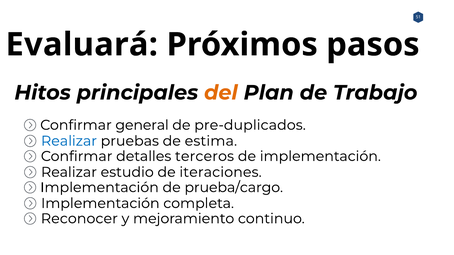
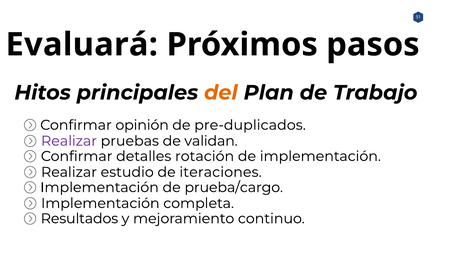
general: general -> opinión
Realizar at (69, 141) colour: blue -> purple
estima: estima -> validan
terceros: terceros -> rotación
Reconocer: Reconocer -> Resultados
